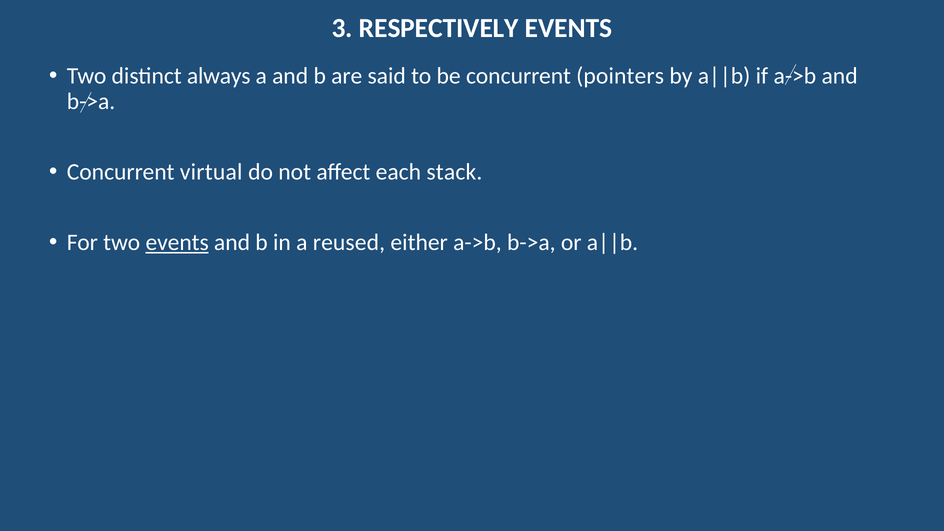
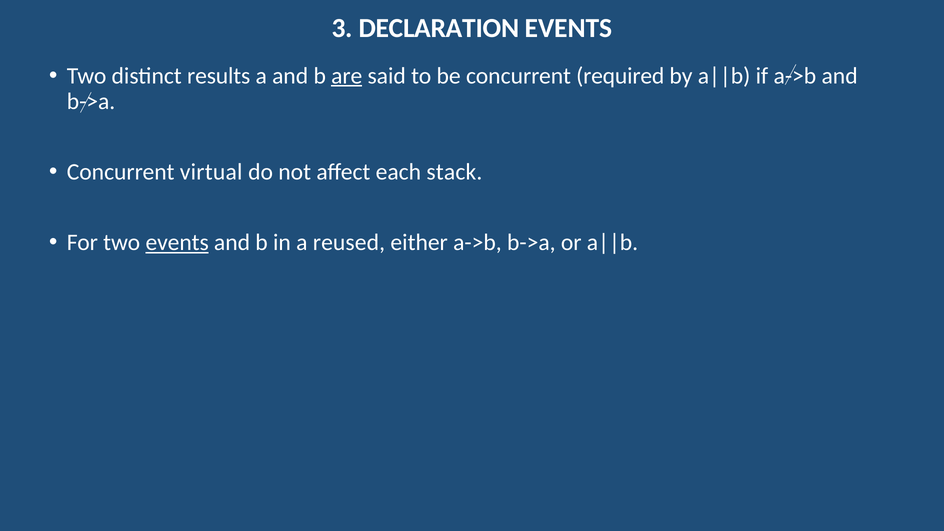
RESPECTIVELY: RESPECTIVELY -> DECLARATION
always: always -> results
are underline: none -> present
pointers: pointers -> required
